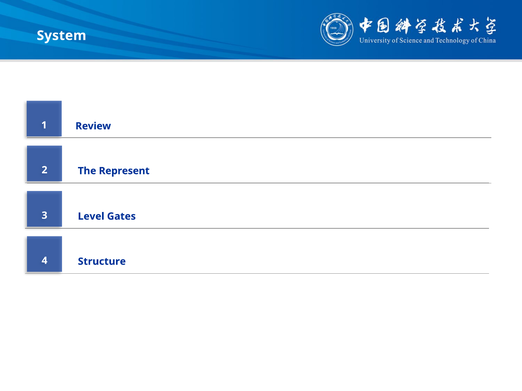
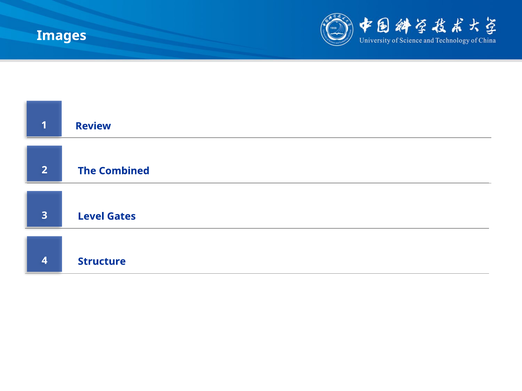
System: System -> Images
Represent: Represent -> Combined
